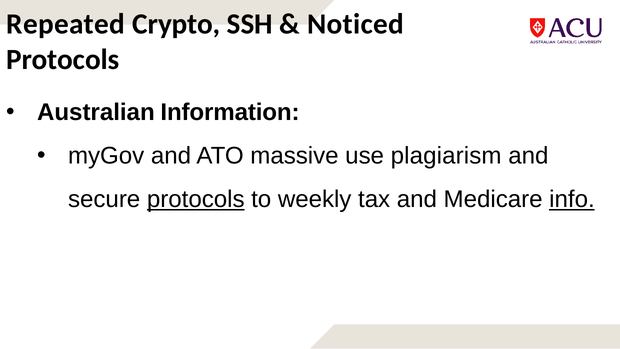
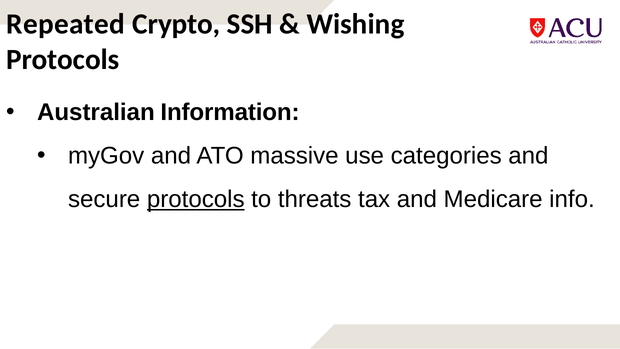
Noticed: Noticed -> Wishing
plagiarism: plagiarism -> categories
weekly: weekly -> threats
info underline: present -> none
